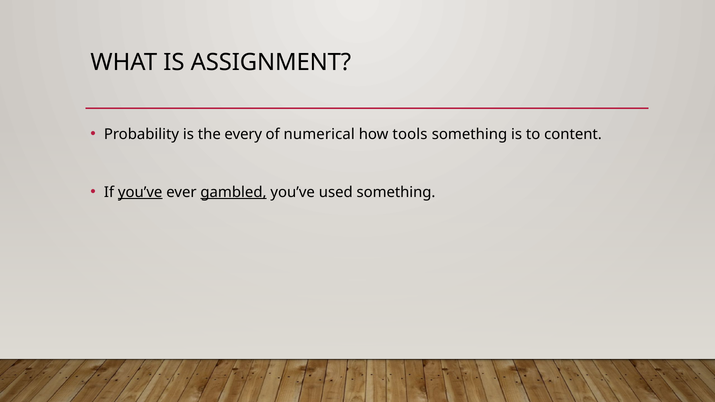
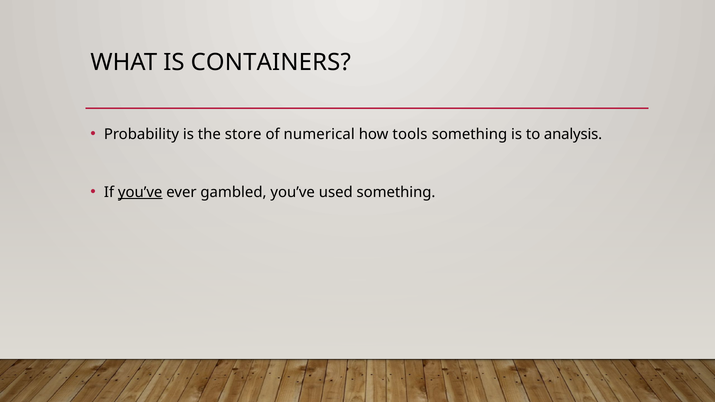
ASSIGNMENT: ASSIGNMENT -> CONTAINERS
every: every -> store
content: content -> analysis
gambled underline: present -> none
